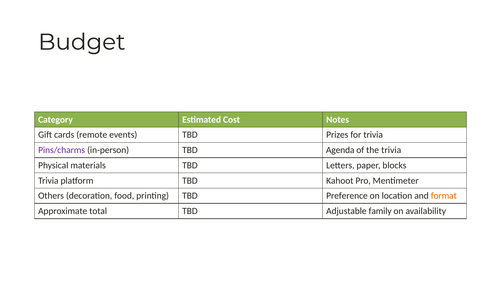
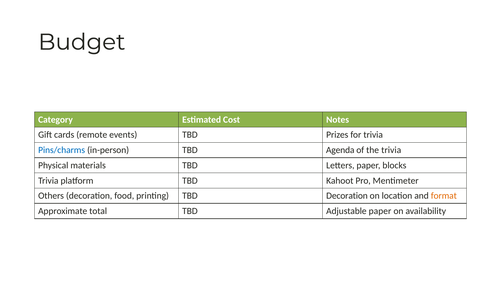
Pins/charms colour: purple -> blue
TBD Preference: Preference -> Decoration
Adjustable family: family -> paper
